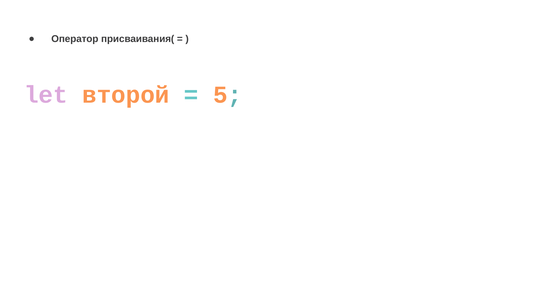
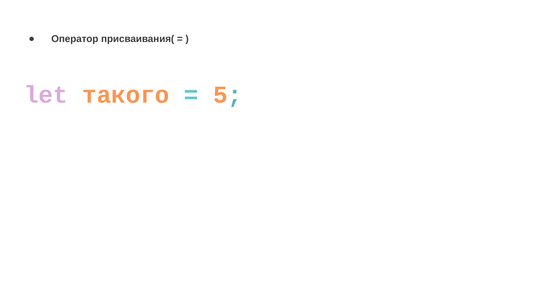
второй: второй -> такого
